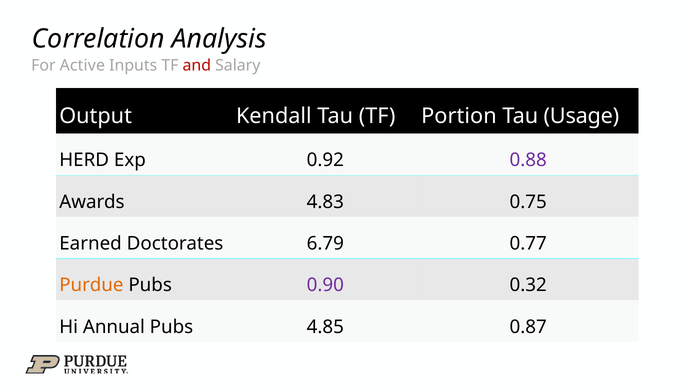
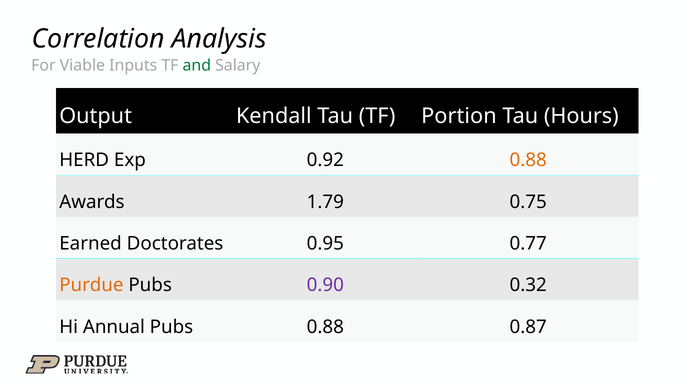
Active: Active -> Viable
and colour: red -> green
Usage: Usage -> Hours
0.88 at (528, 160) colour: purple -> orange
4.83: 4.83 -> 1.79
6.79: 6.79 -> 0.95
Pubs 4.85: 4.85 -> 0.88
